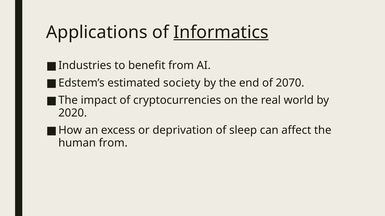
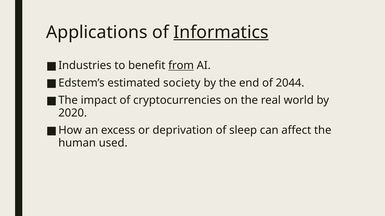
from at (181, 66) underline: none -> present
2070: 2070 -> 2044
human from: from -> used
